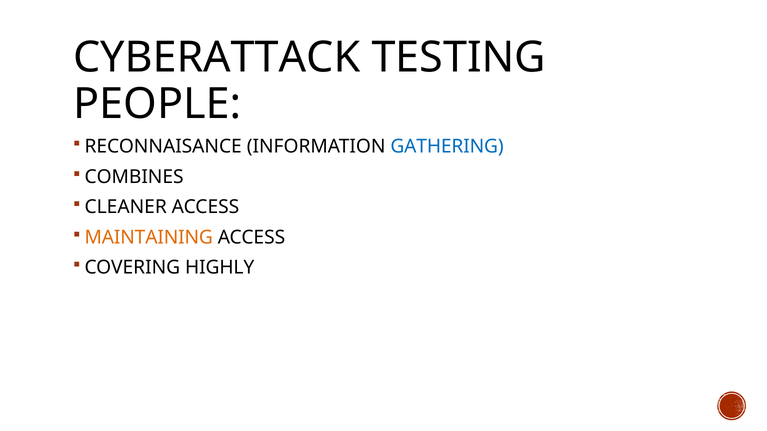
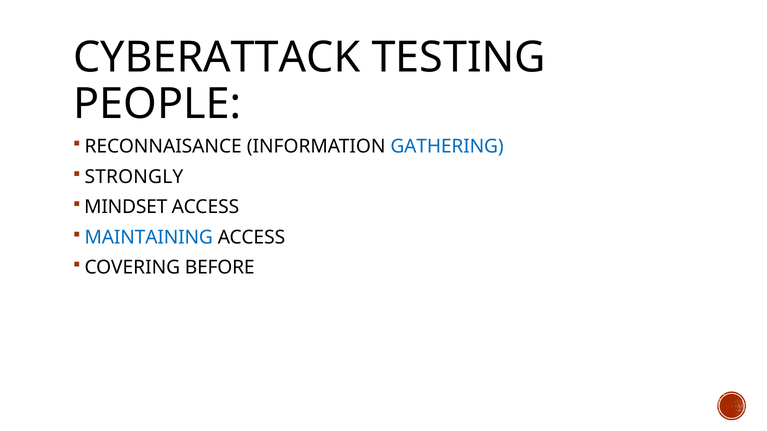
COMBINES: COMBINES -> STRONGLY
CLEANER: CLEANER -> MINDSET
MAINTAINING colour: orange -> blue
HIGHLY: HIGHLY -> BEFORE
